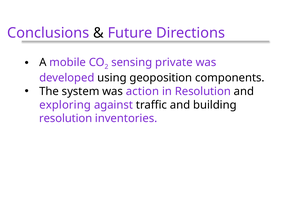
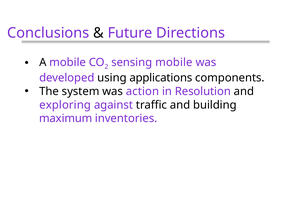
sensing private: private -> mobile
geoposition: geoposition -> applications
resolution at (66, 119): resolution -> maximum
